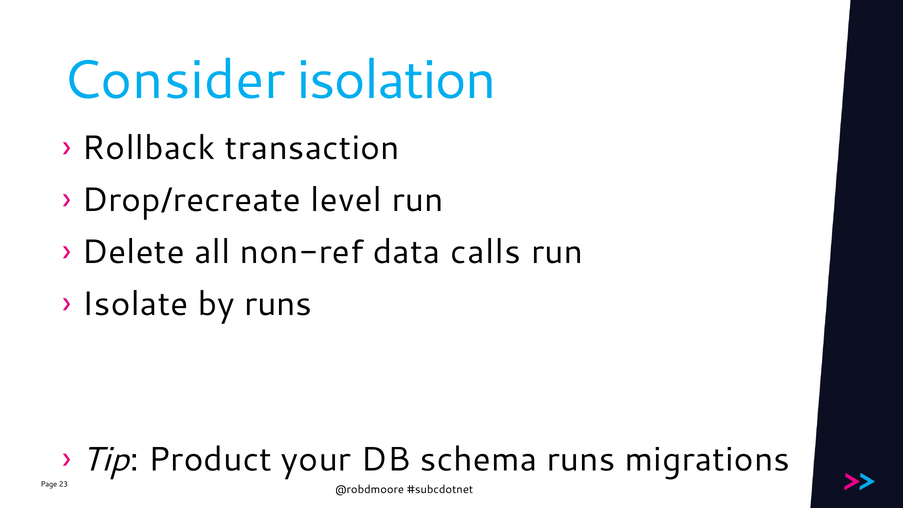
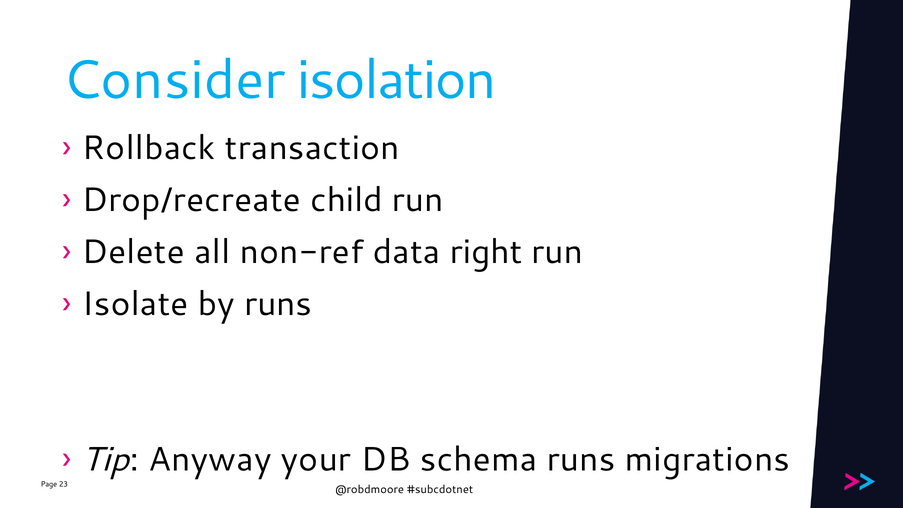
level: level -> child
calls: calls -> right
Product: Product -> Anyway
